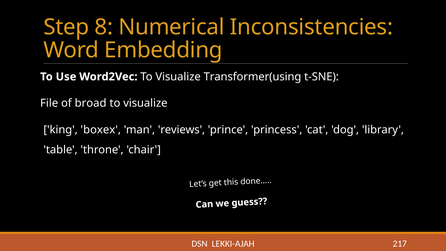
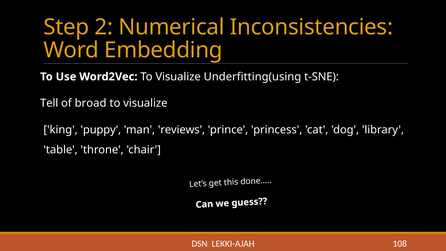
8: 8 -> 2
Transformer(using: Transformer(using -> Underfitting(using
File: File -> Tell
boxex: boxex -> puppy
217: 217 -> 108
